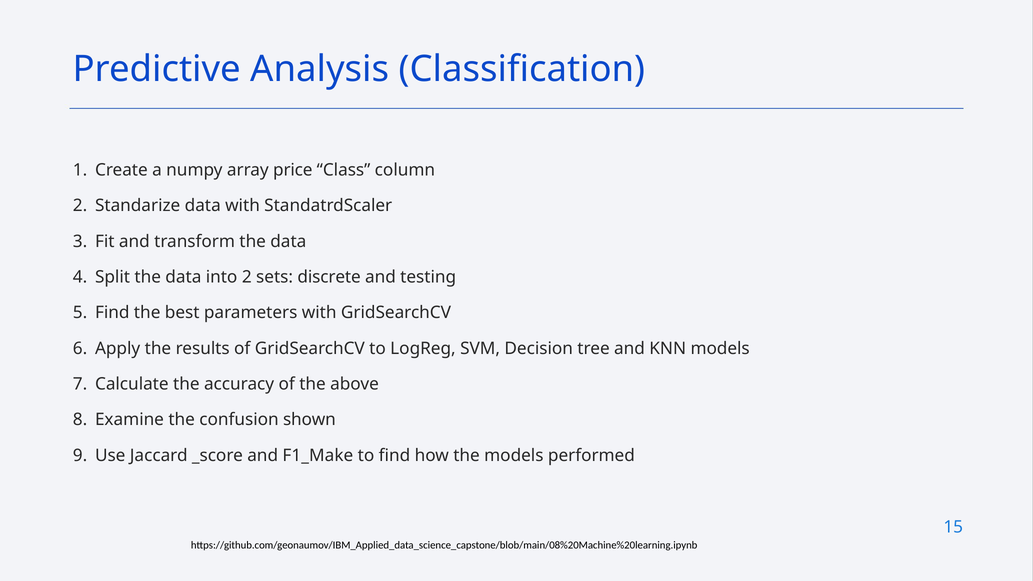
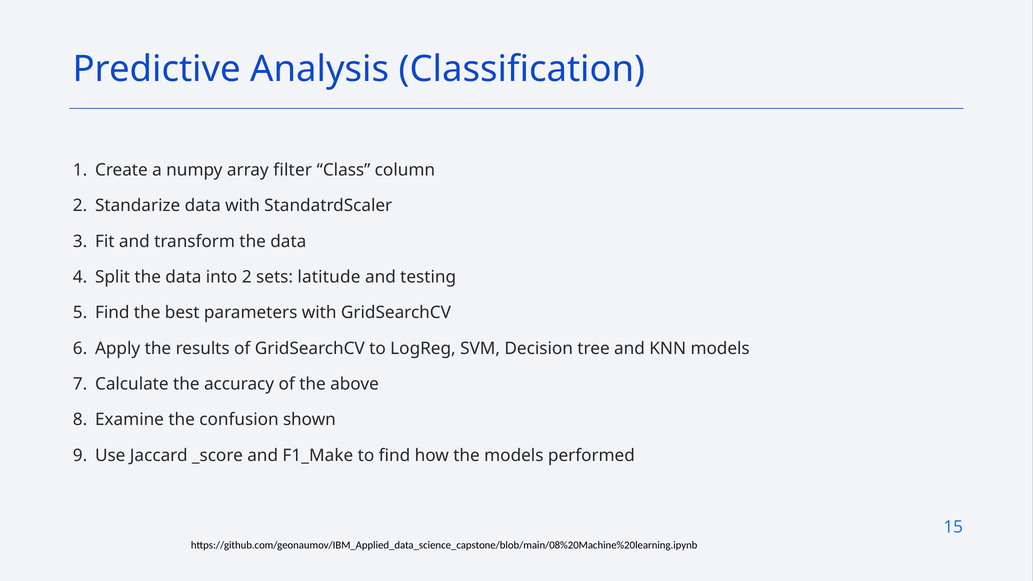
price: price -> filter
discrete: discrete -> latitude
